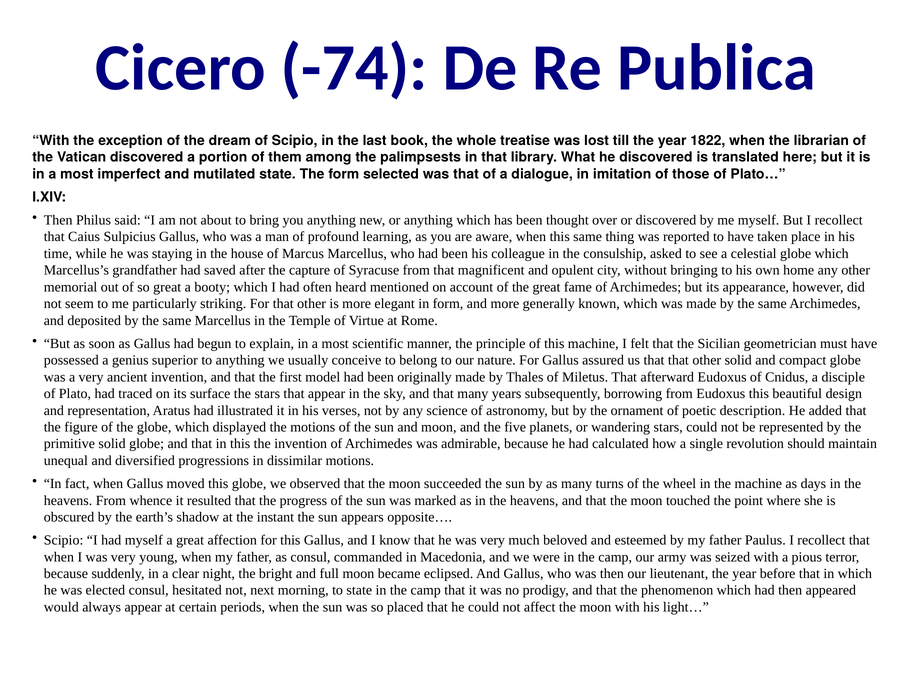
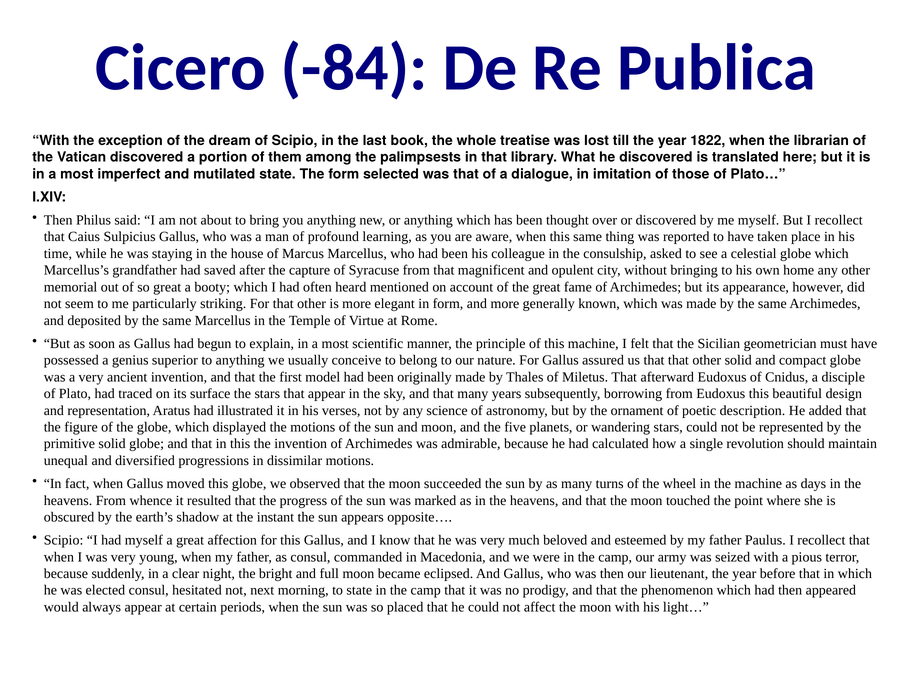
-74: -74 -> -84
